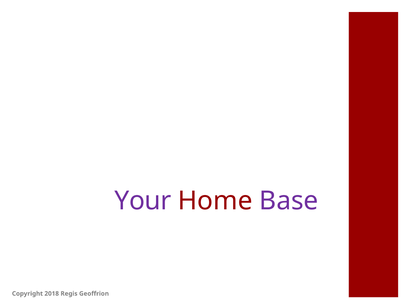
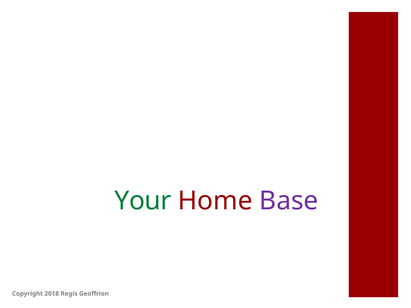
Your colour: purple -> green
